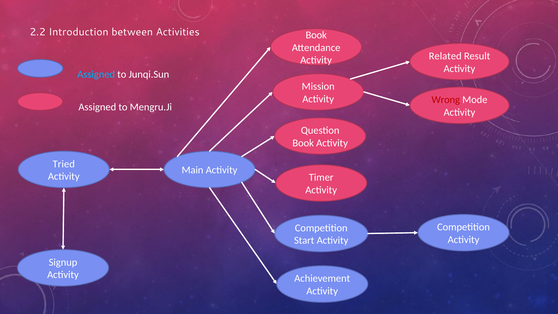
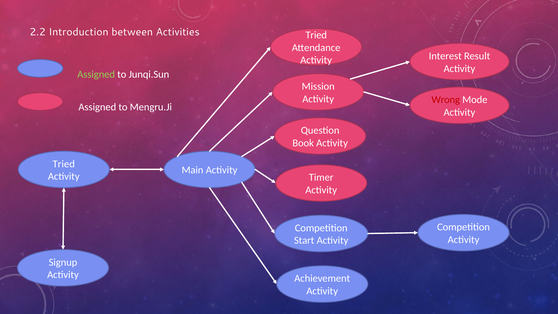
Book at (316, 35): Book -> Tried
Related: Related -> Interest
Assigned at (96, 74) colour: light blue -> light green
